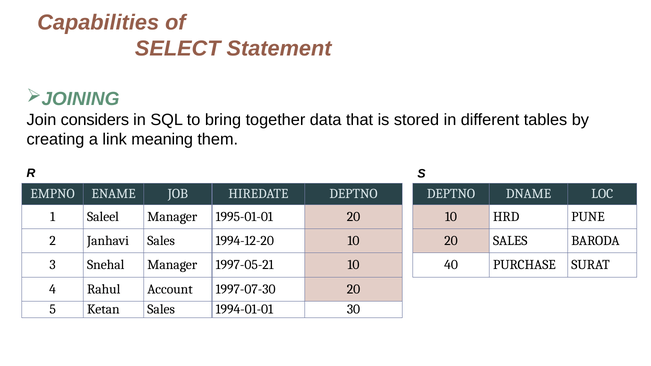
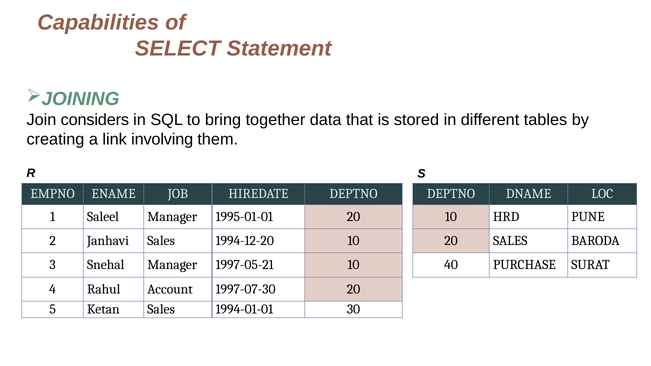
meaning: meaning -> involving
